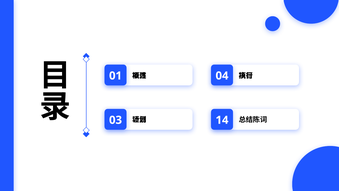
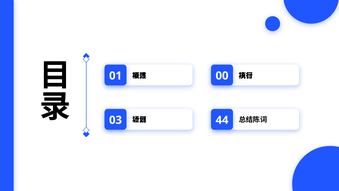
04: 04 -> 00
14: 14 -> 44
